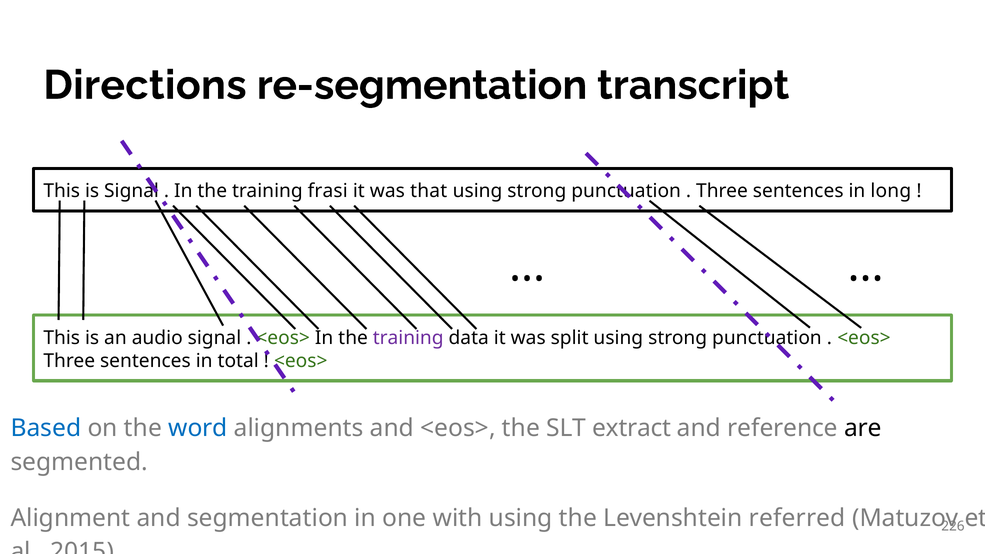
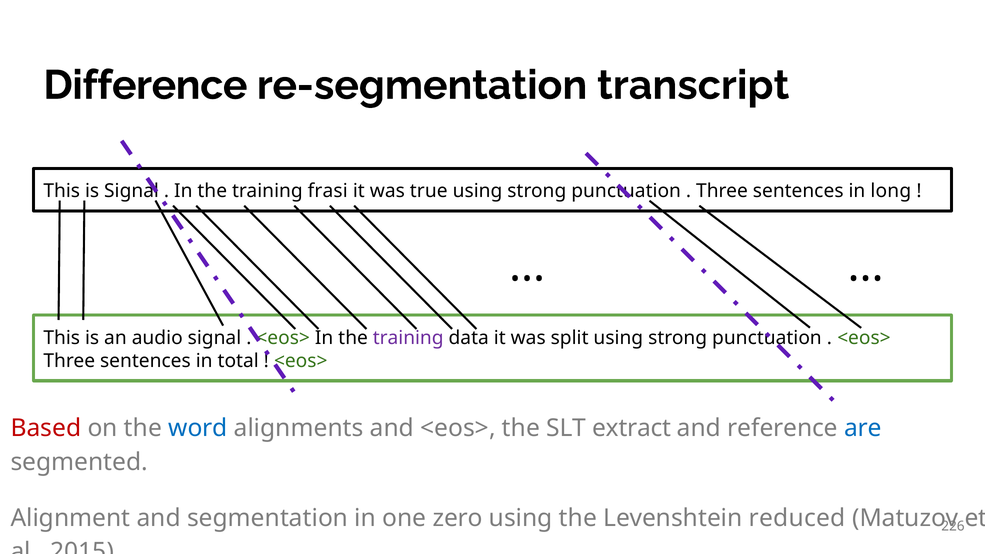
Directions: Directions -> Difference
that: that -> true
Based colour: blue -> red
are colour: black -> blue
with: with -> zero
referred: referred -> reduced
